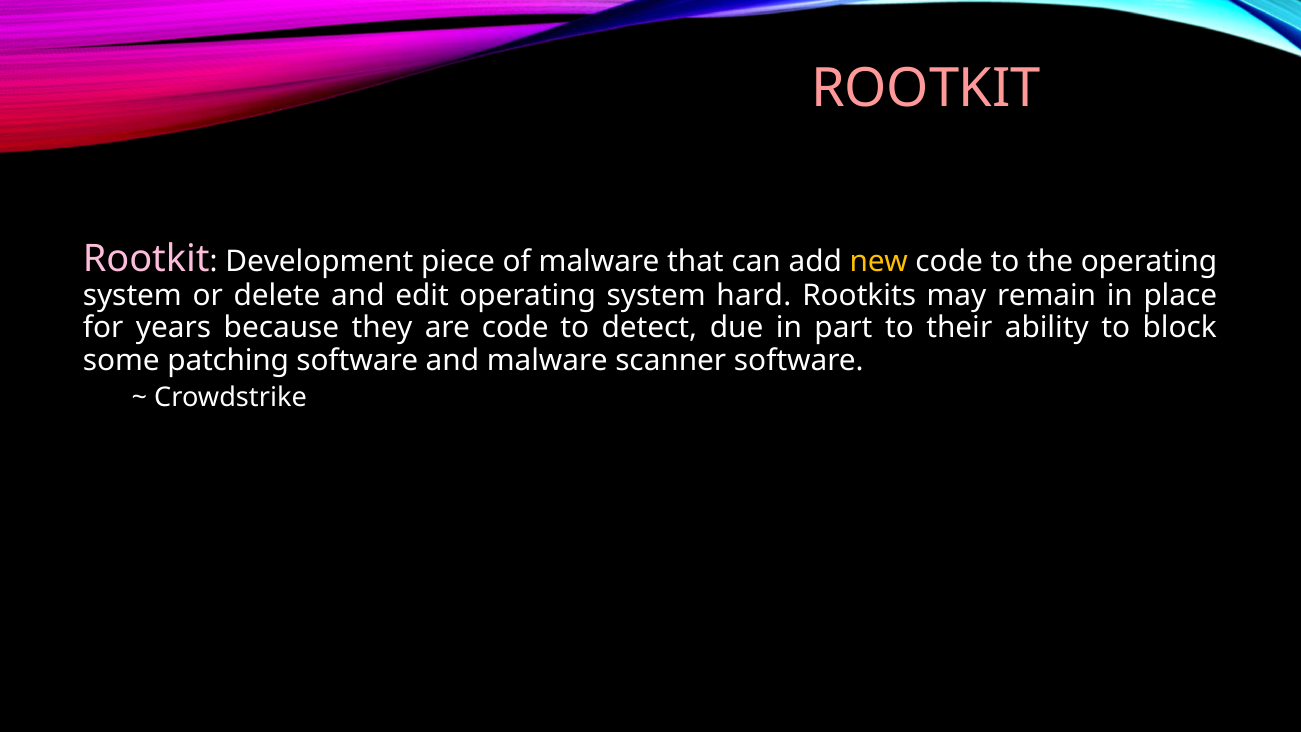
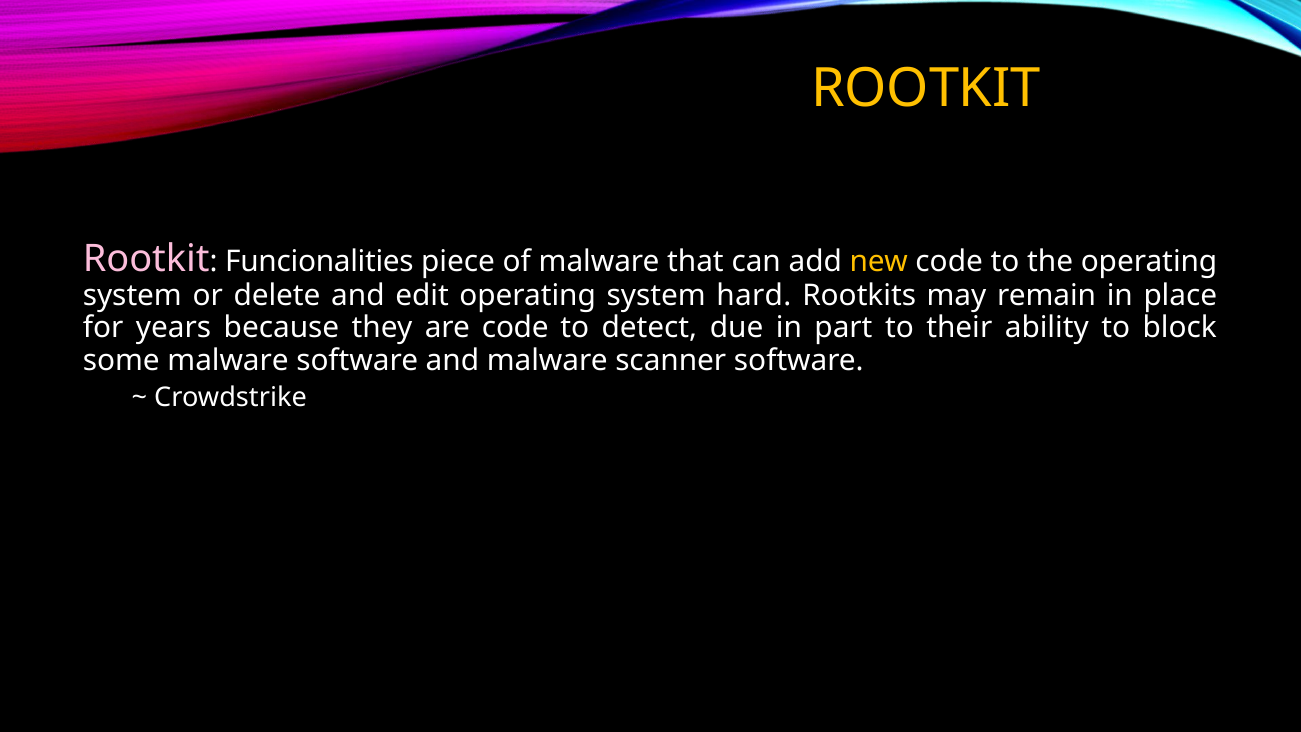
ROOTKIT at (926, 88) colour: pink -> yellow
Development: Development -> Funcionalities
some patching: patching -> malware
